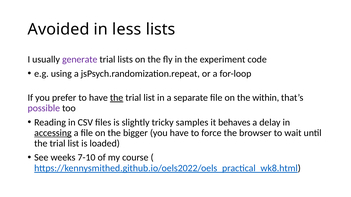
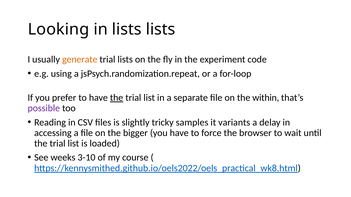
Avoided: Avoided -> Looking
in less: less -> lists
generate colour: purple -> orange
behaves: behaves -> variants
accessing underline: present -> none
7-10: 7-10 -> 3-10
